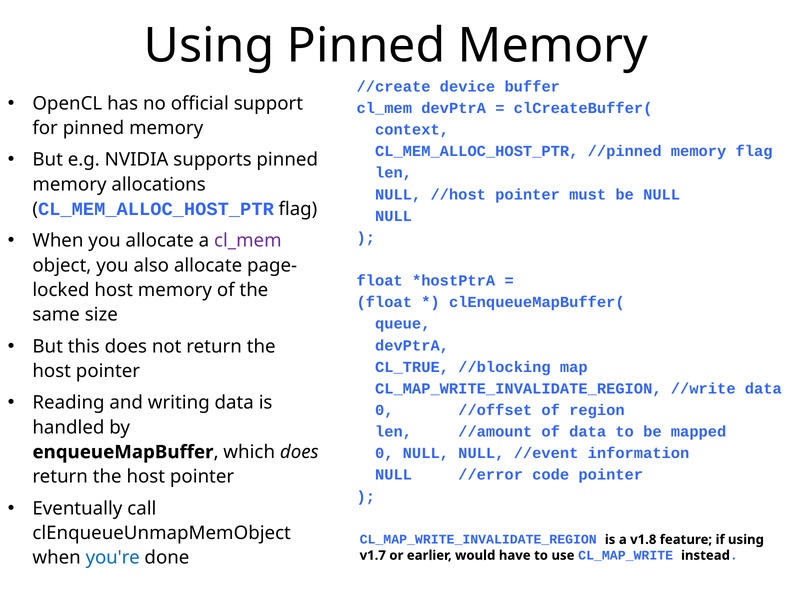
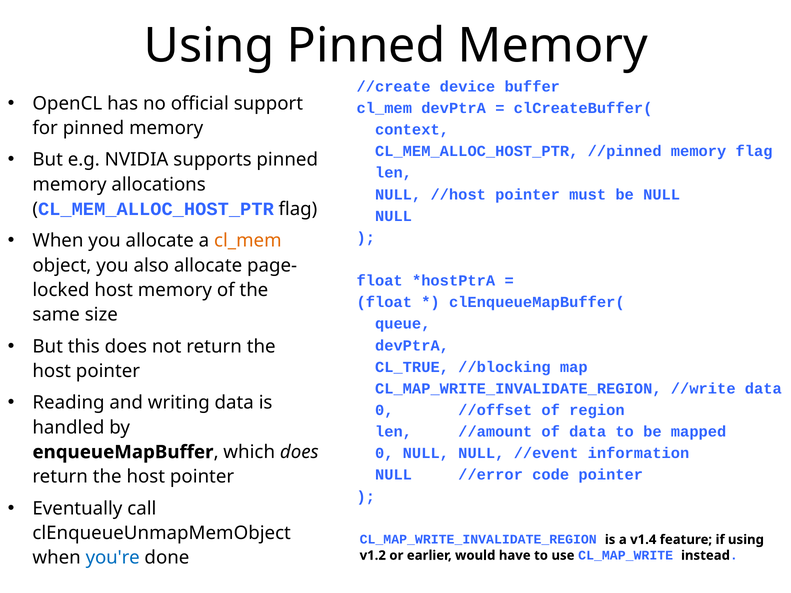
cl_mem at (248, 241) colour: purple -> orange
v1.8: v1.8 -> v1.4
v1.7: v1.7 -> v1.2
